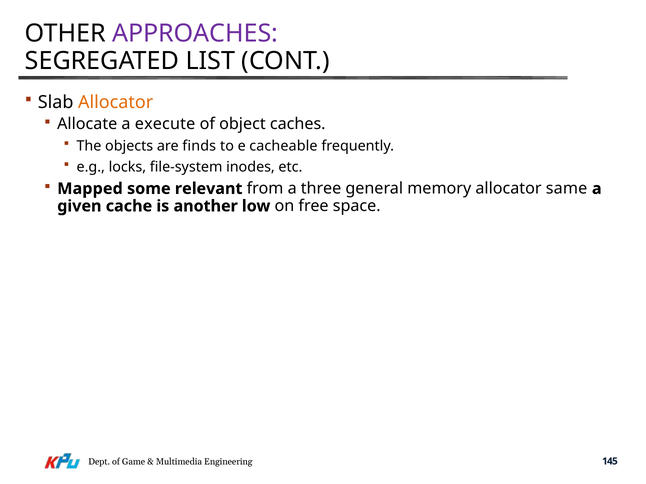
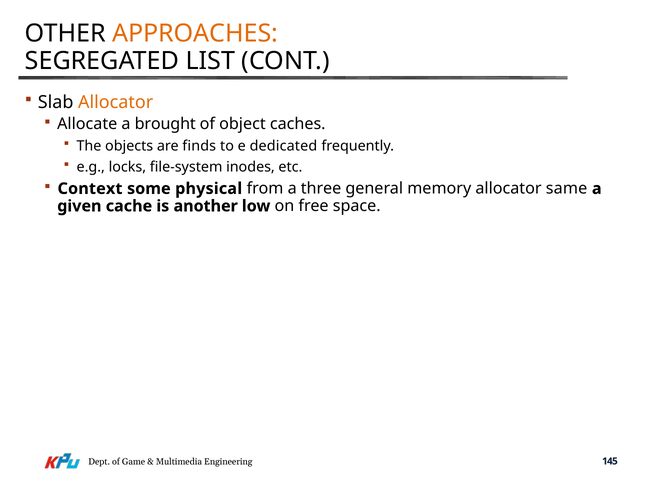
APPROACHES colour: purple -> orange
execute: execute -> brought
cacheable: cacheable -> dedicated
Mapped: Mapped -> Context
relevant: relevant -> physical
